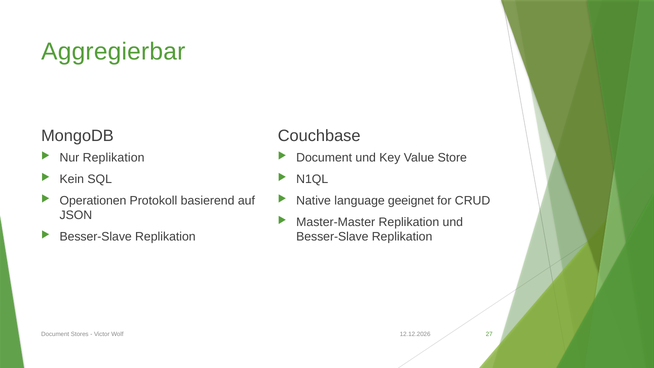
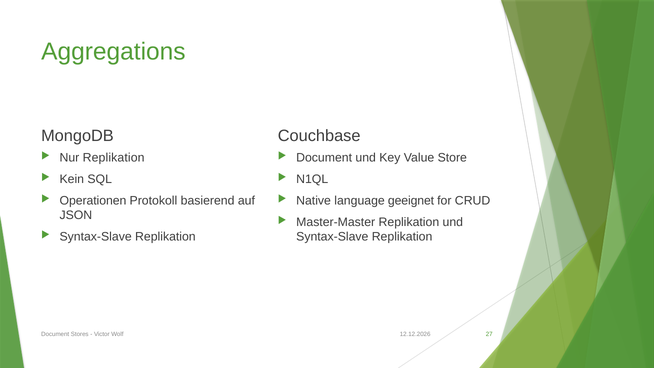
Aggregierbar: Aggregierbar -> Aggregations
Besser-Slave at (332, 237): Besser-Slave -> Syntax-Slave
Besser-Slave at (96, 237): Besser-Slave -> Syntax-Slave
